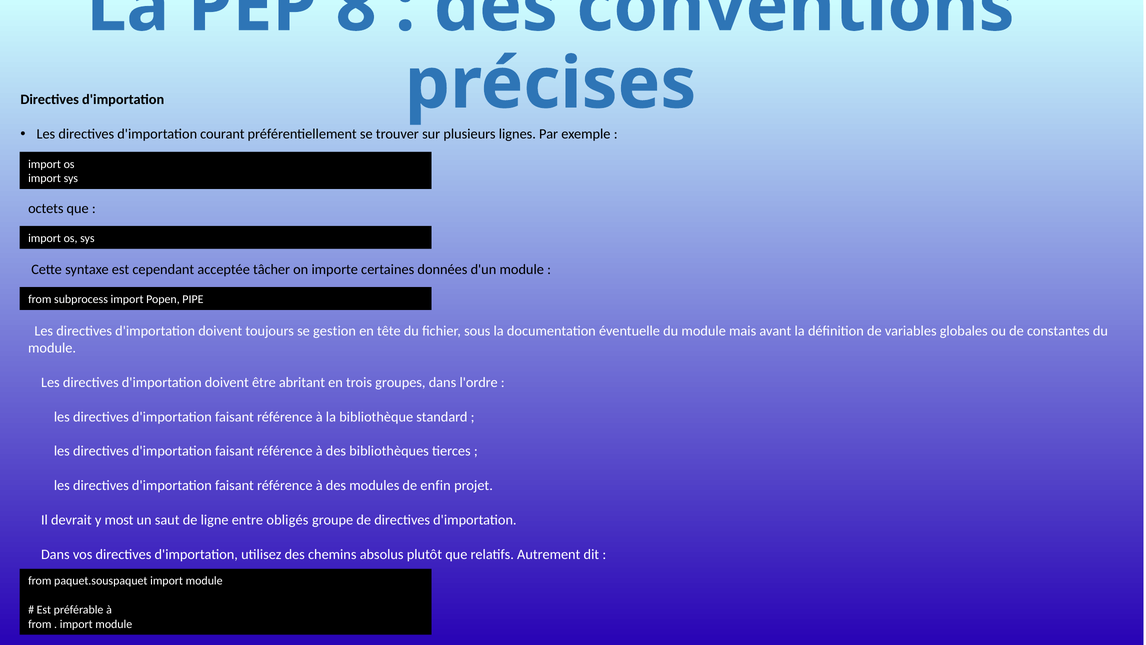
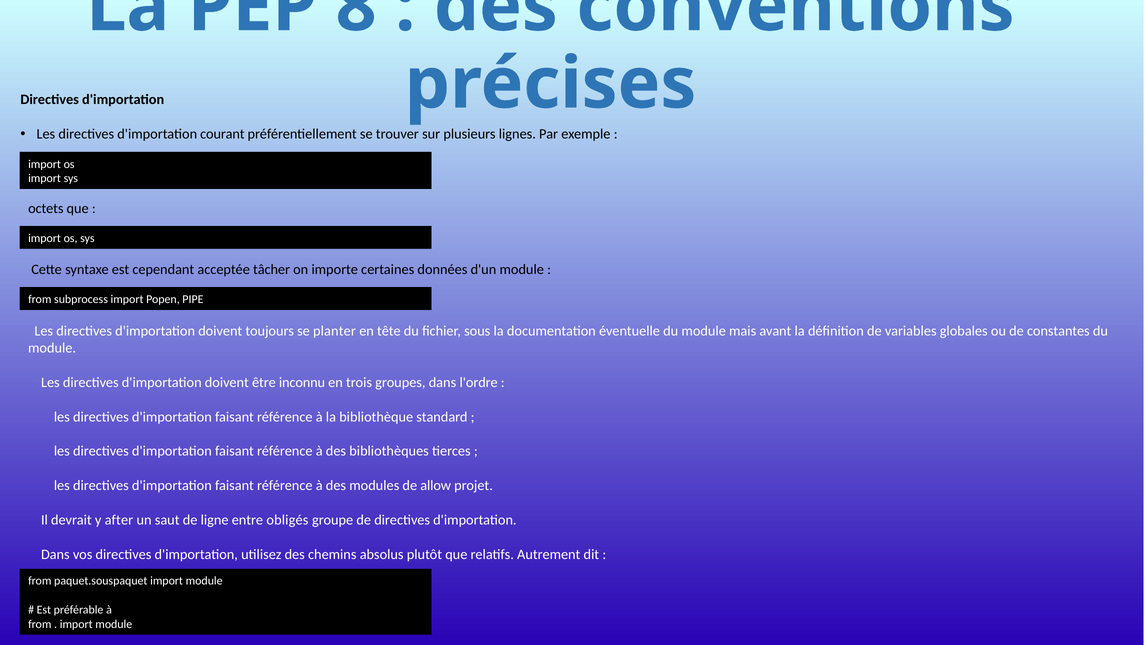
gestion: gestion -> planter
abritant: abritant -> inconnu
enfin: enfin -> allow
most: most -> after
